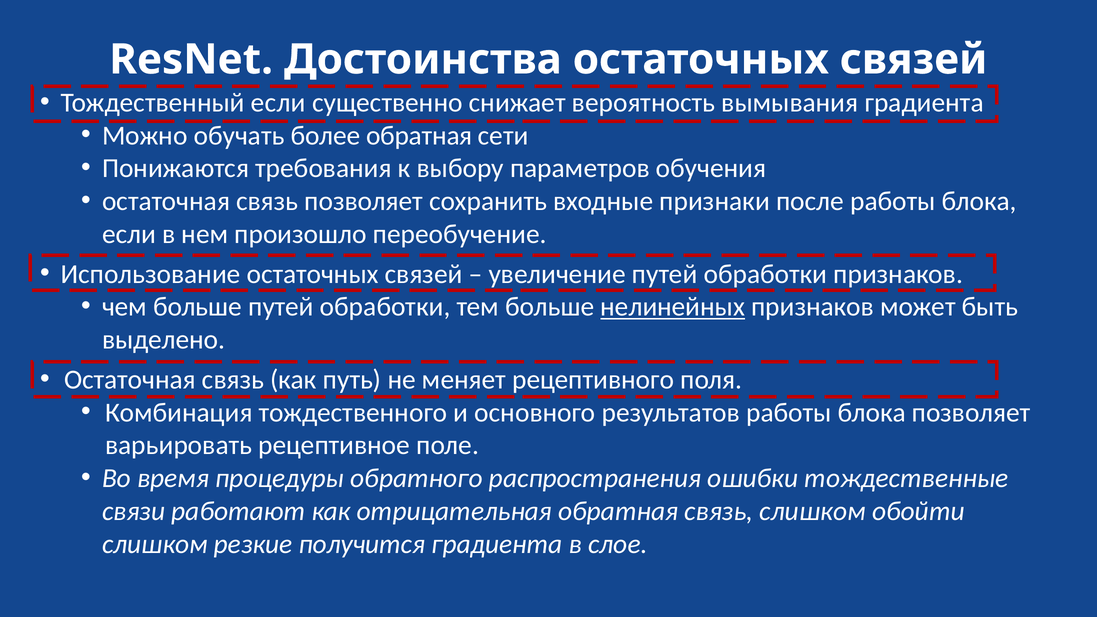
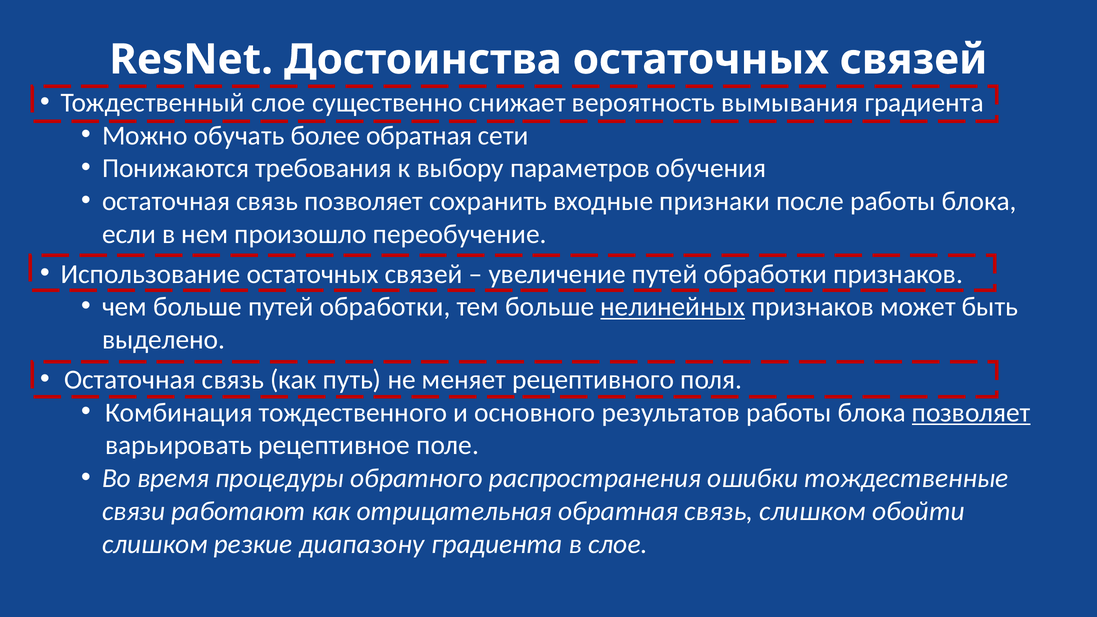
Тождественный если: если -> слое
позволяет at (971, 412) underline: none -> present
получится: получится -> диапазону
